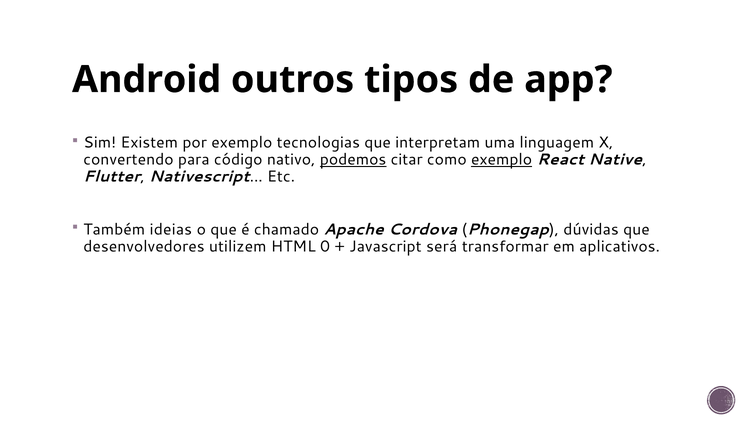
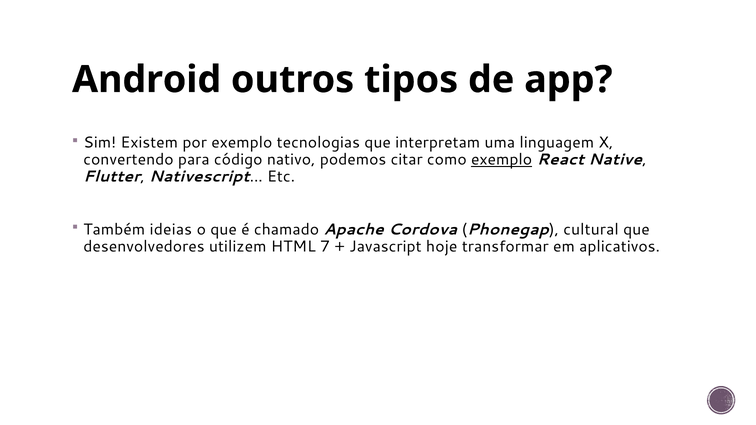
podemos underline: present -> none
dúvidas: dúvidas -> cultural
0: 0 -> 7
será: será -> hoje
